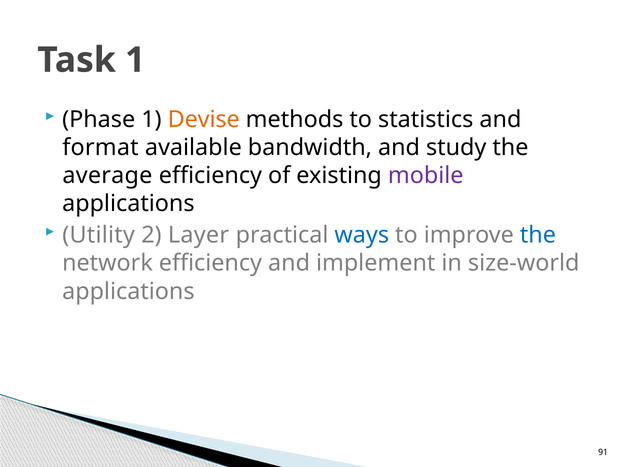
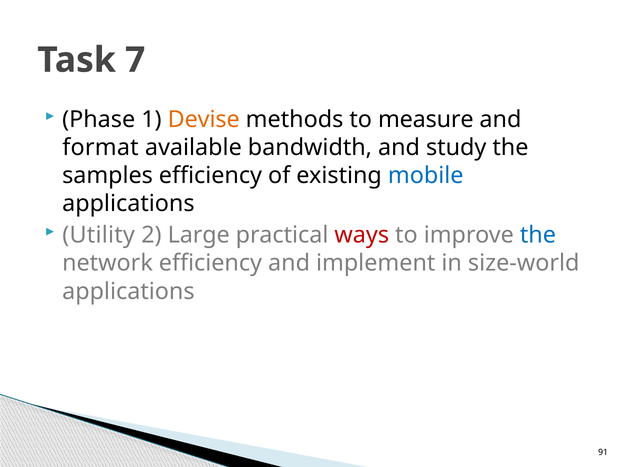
Task 1: 1 -> 7
statistics: statistics -> measure
average: average -> samples
mobile colour: purple -> blue
Layer: Layer -> Large
ways colour: blue -> red
